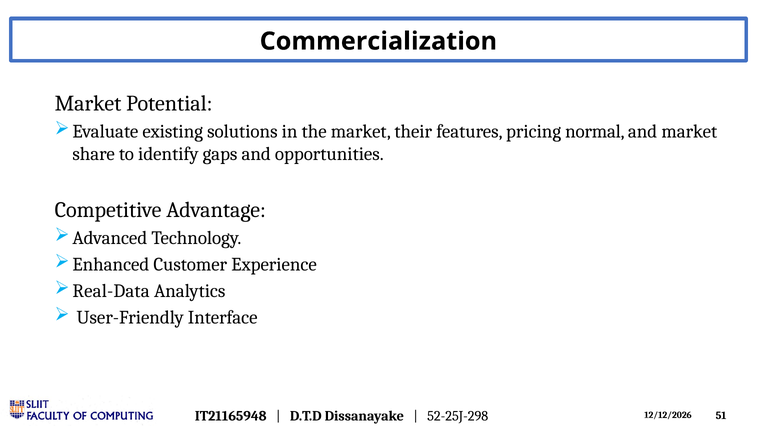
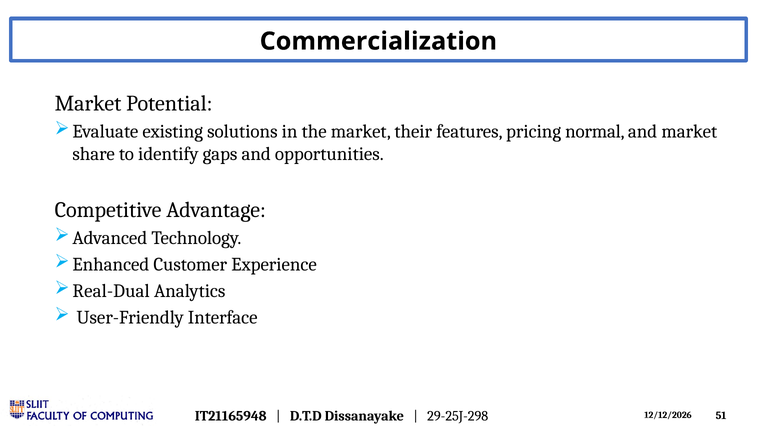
Real-Data: Real-Data -> Real-Dual
52-25J-298: 52-25J-298 -> 29-25J-298
